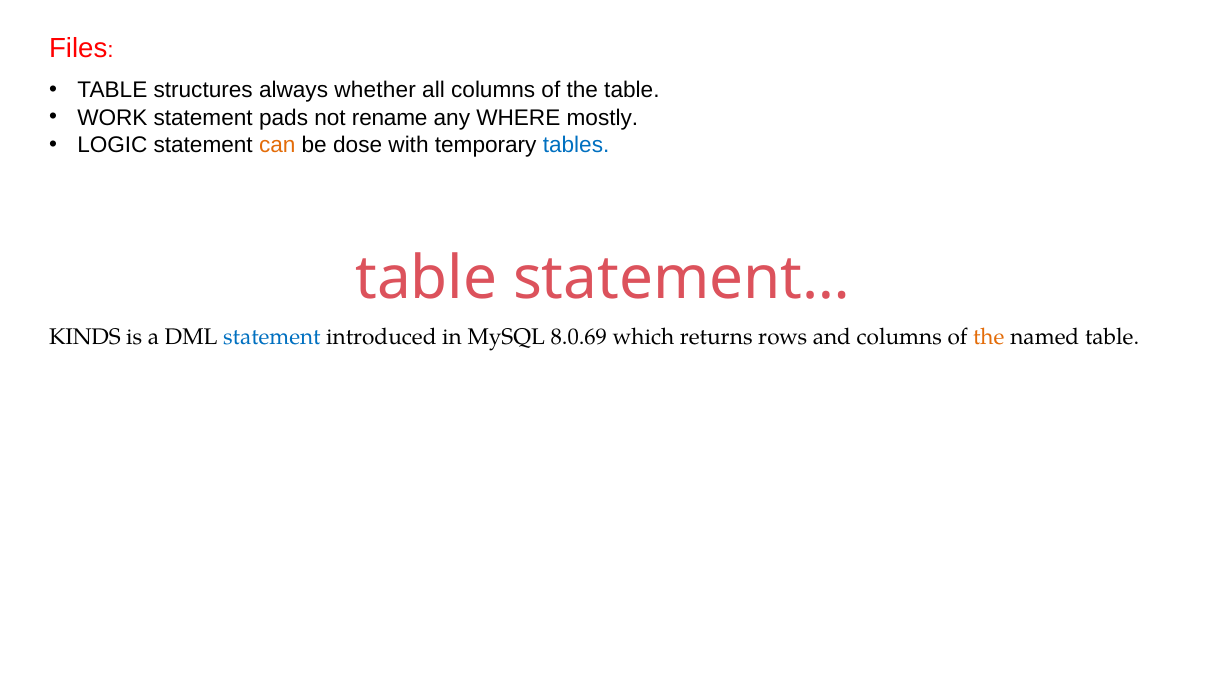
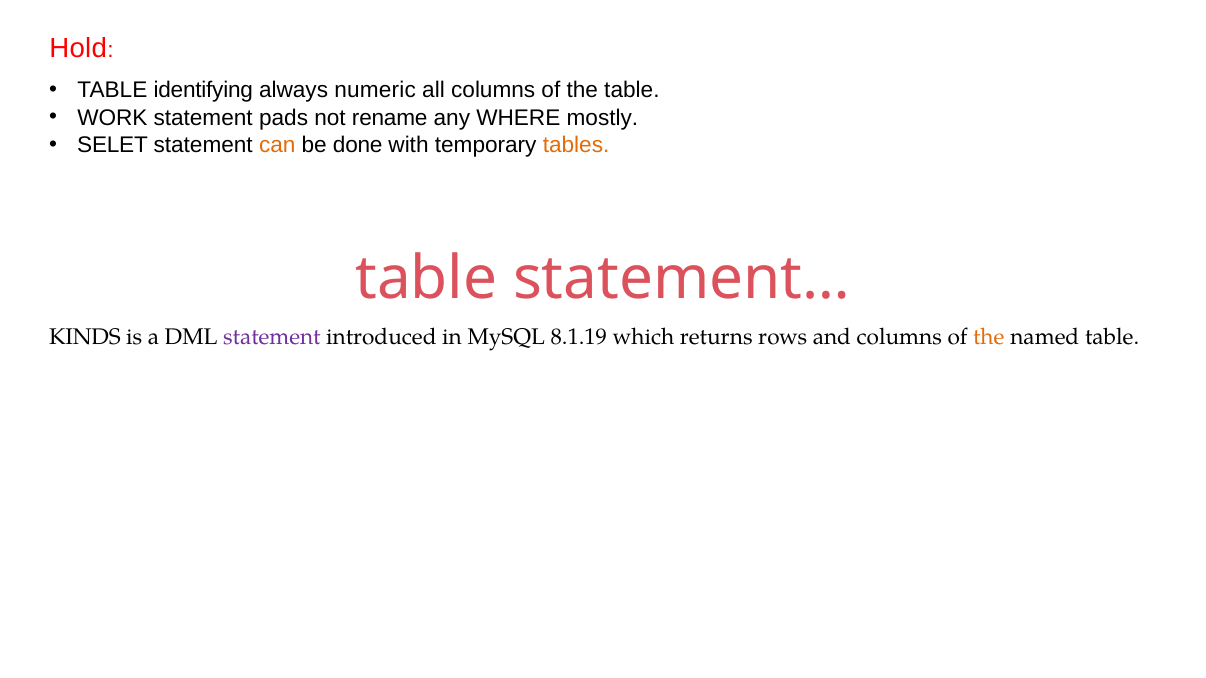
Files: Files -> Hold
structures: structures -> identifying
whether: whether -> numeric
LOGIC: LOGIC -> SELET
dose: dose -> done
tables colour: blue -> orange
statement at (272, 337) colour: blue -> purple
8.0.69: 8.0.69 -> 8.1.19
